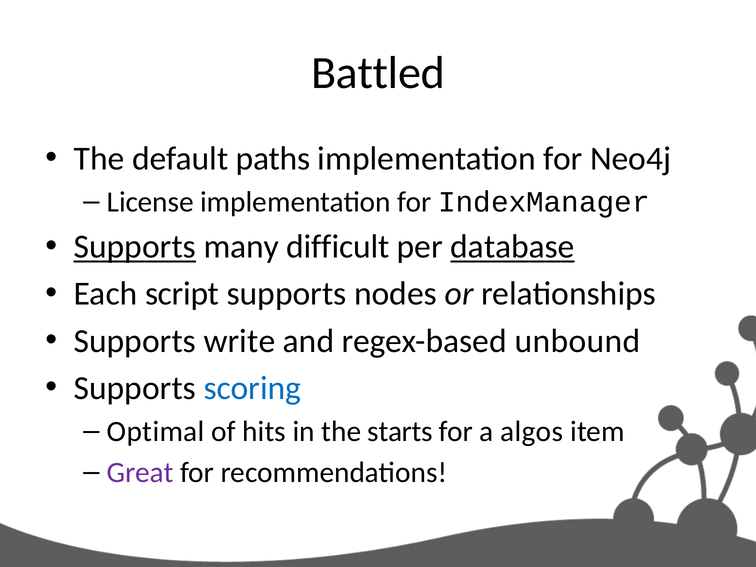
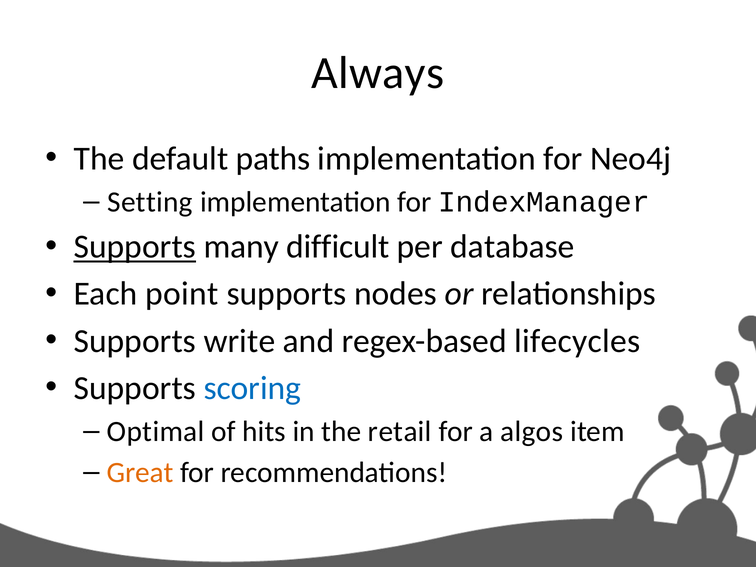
Battled: Battled -> Always
License: License -> Setting
database underline: present -> none
script: script -> point
unbound: unbound -> lifecycles
starts: starts -> retail
Great colour: purple -> orange
